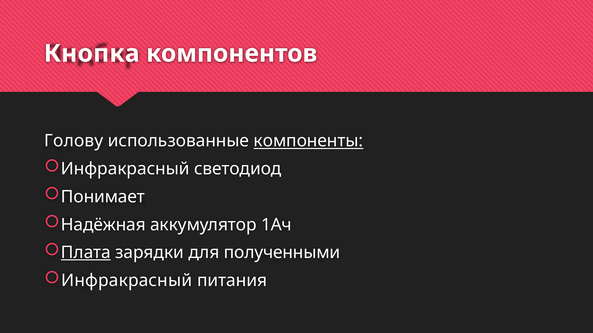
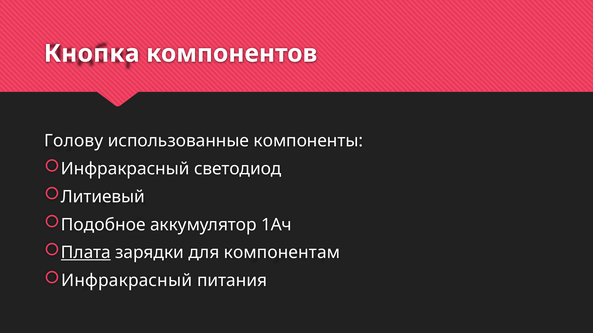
компоненты underline: present -> none
Понимает: Понимает -> Литиевый
Надёжная: Надёжная -> Подобное
полученными: полученными -> компонентам
